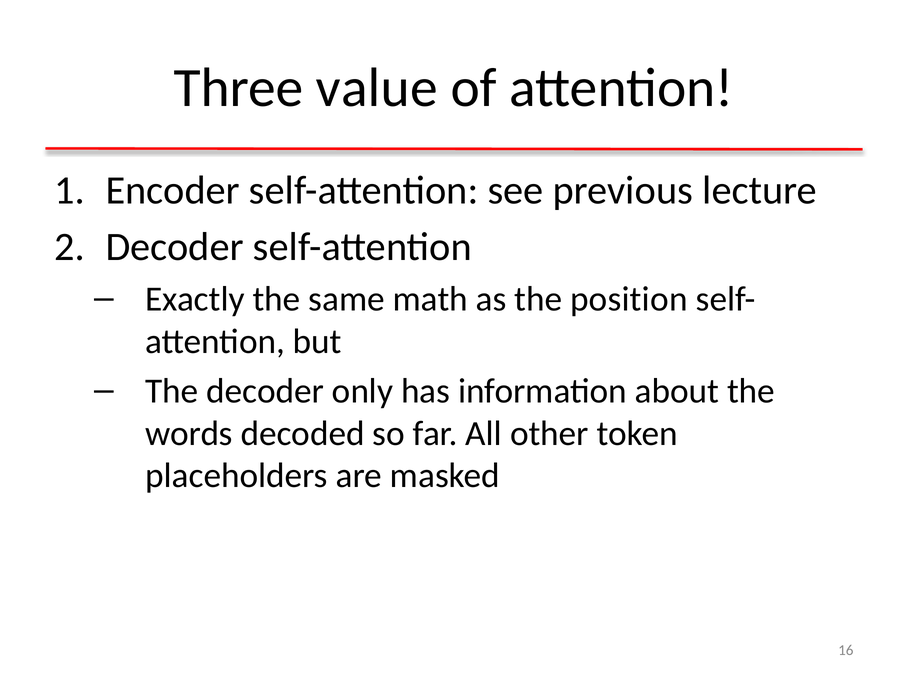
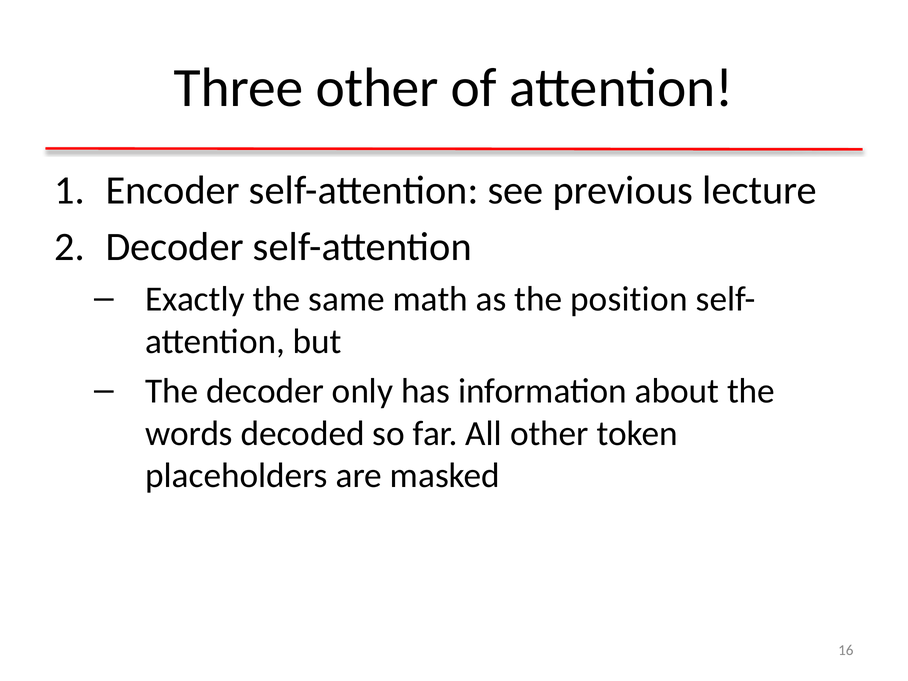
Three value: value -> other
